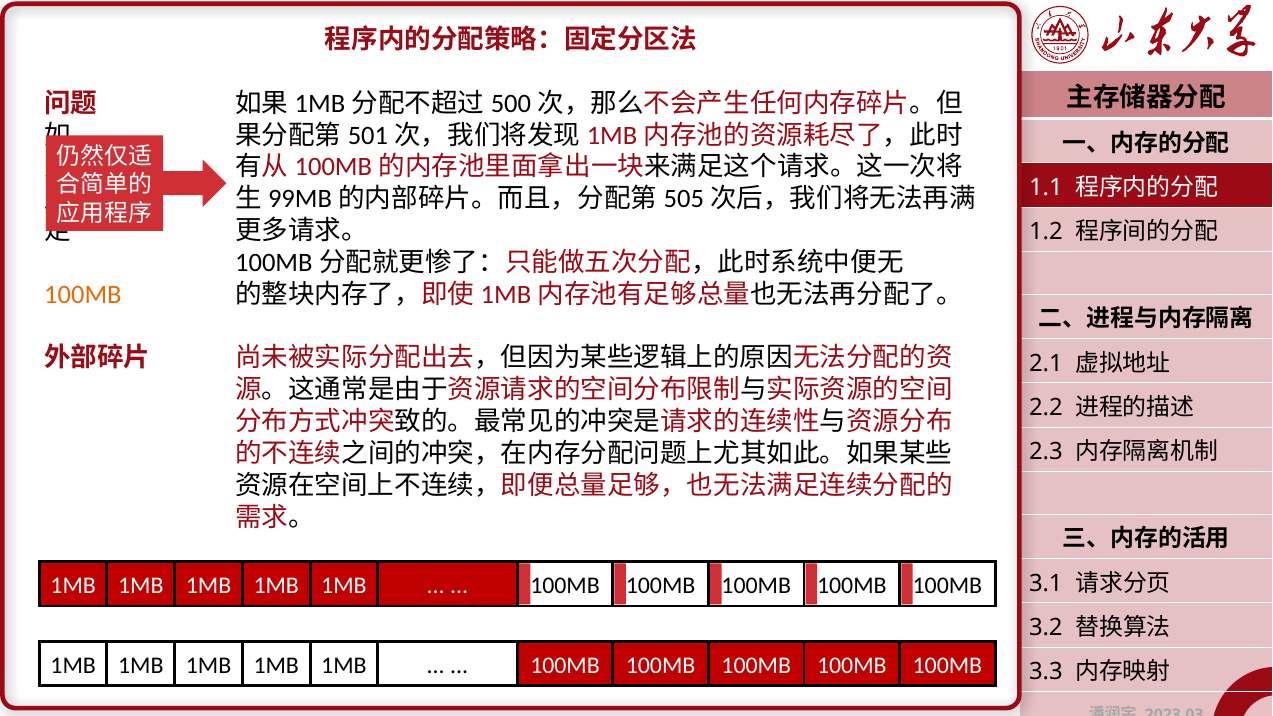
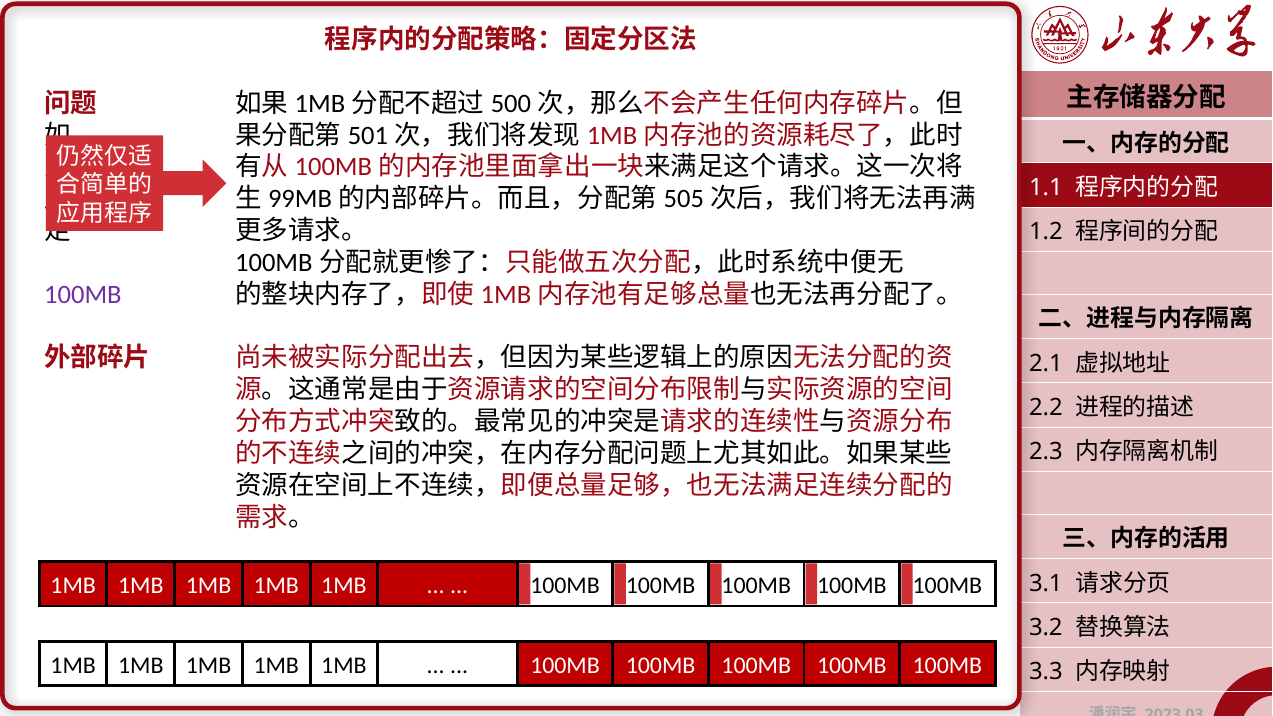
100MB at (83, 295) colour: orange -> purple
